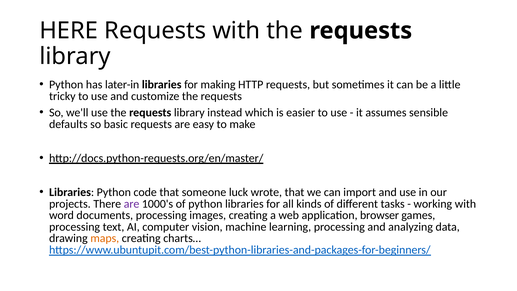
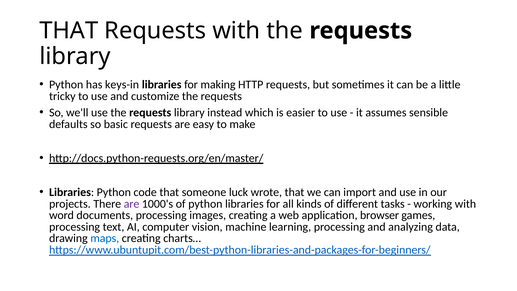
HERE at (69, 31): HERE -> THAT
later-in: later-in -> keys-in
maps colour: orange -> blue
